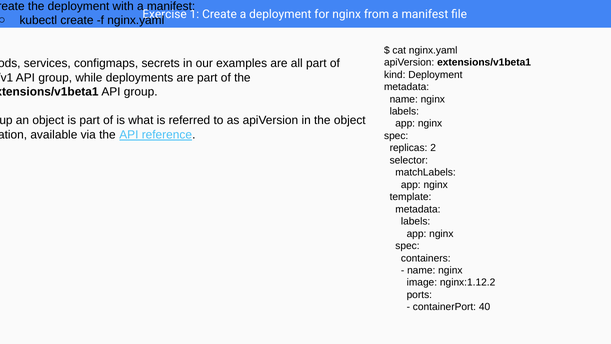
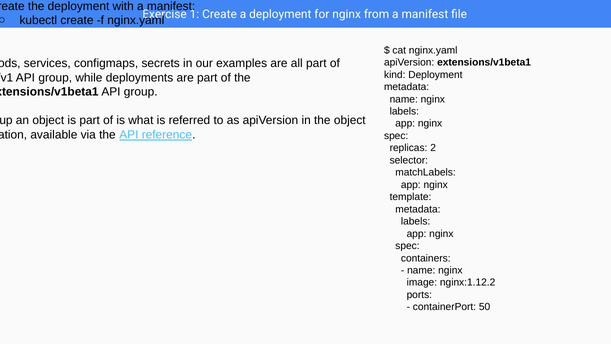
40: 40 -> 50
